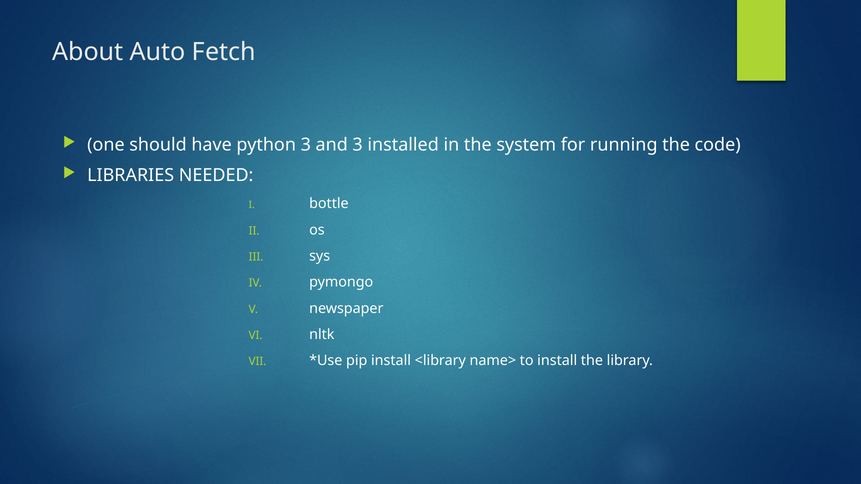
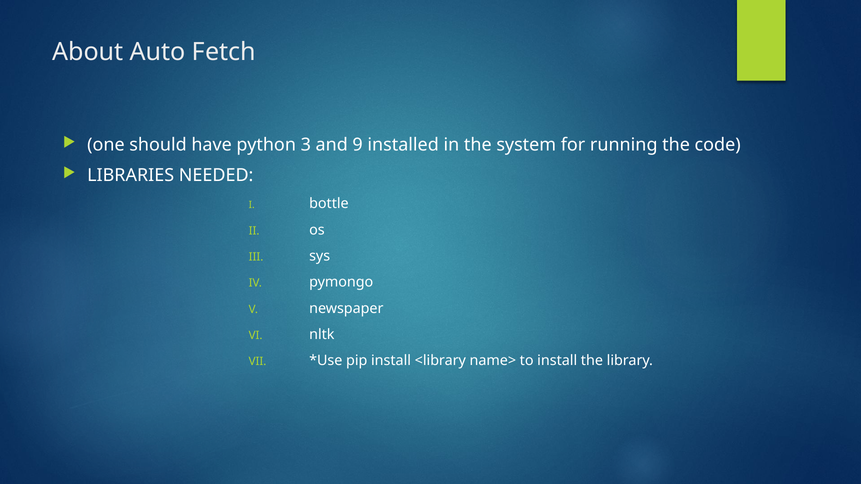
and 3: 3 -> 9
